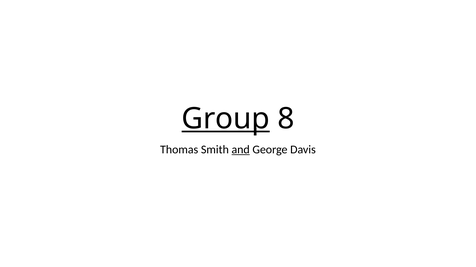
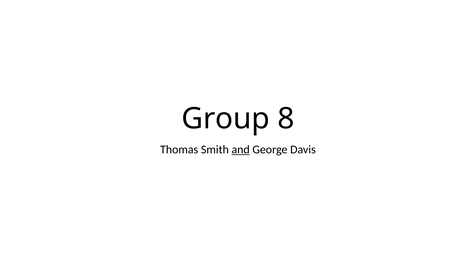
Group underline: present -> none
